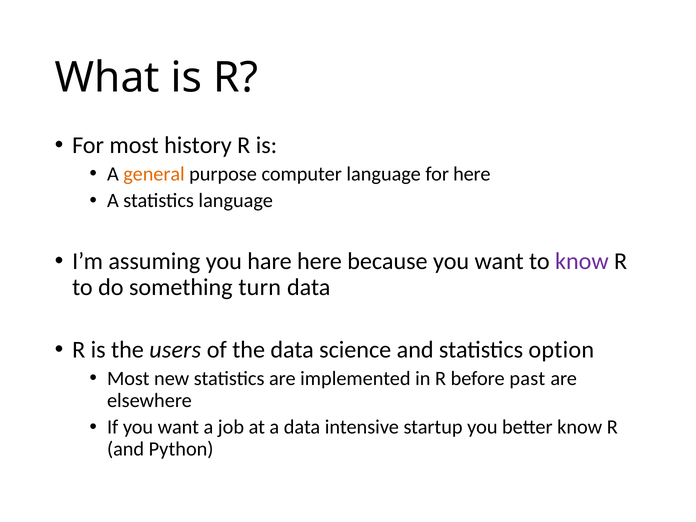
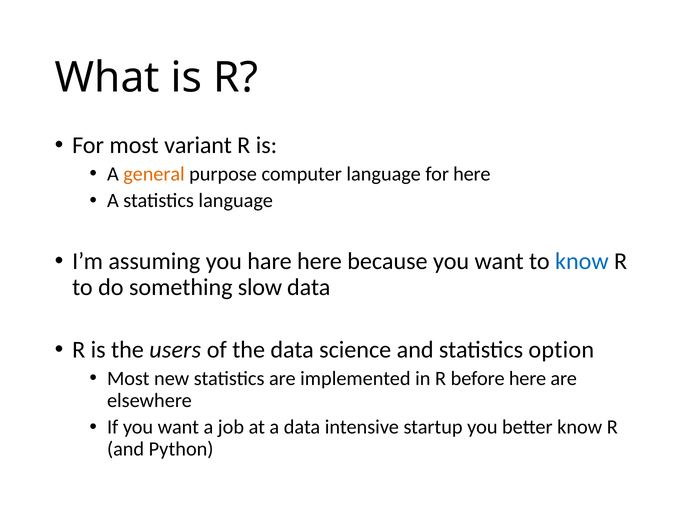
history: history -> variant
know at (582, 261) colour: purple -> blue
turn: turn -> slow
before past: past -> here
